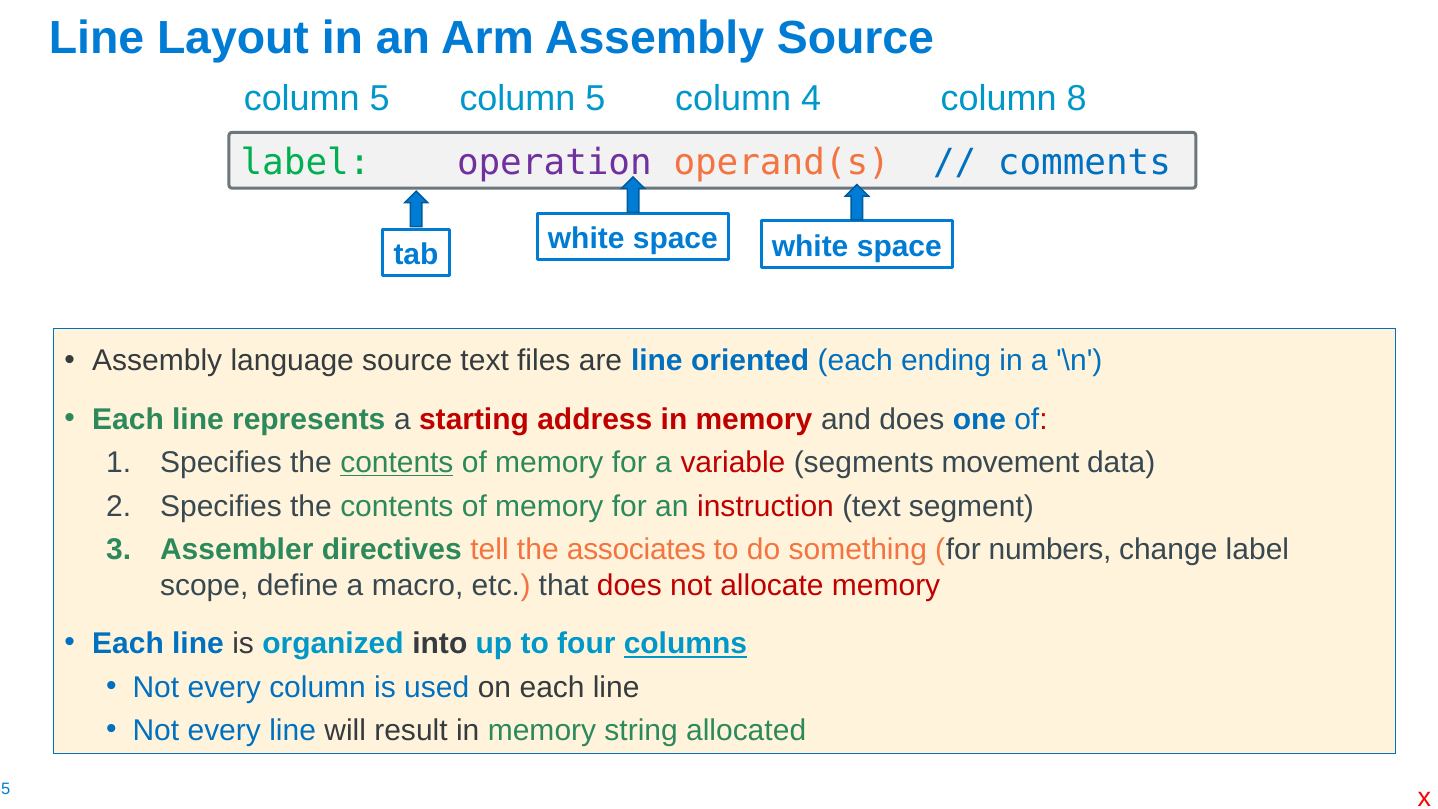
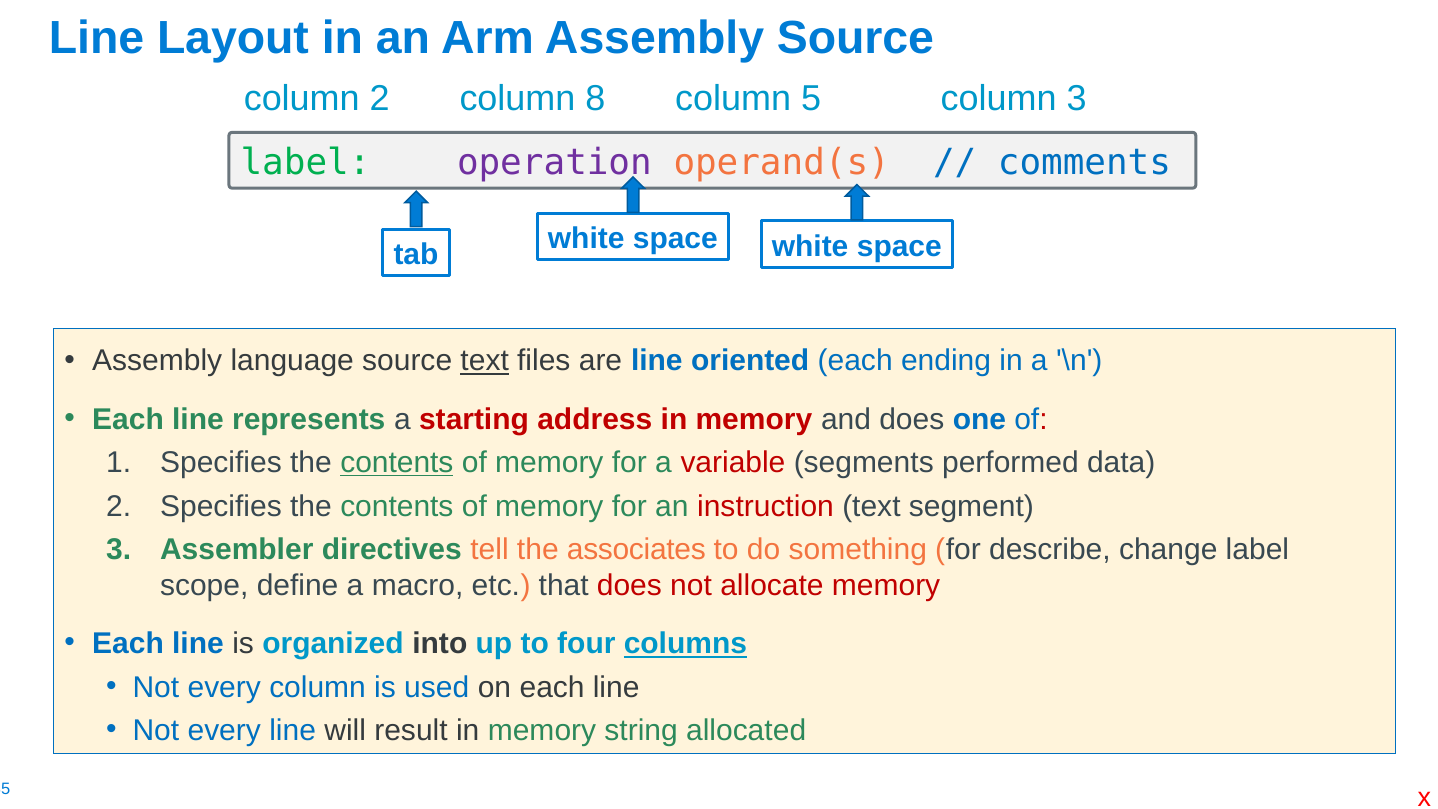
5 at (380, 99): 5 -> 2
5 at (595, 99): 5 -> 8
4: 4 -> 5
column 8: 8 -> 3
text at (485, 361) underline: none -> present
movement: movement -> performed
numbers: numbers -> describe
